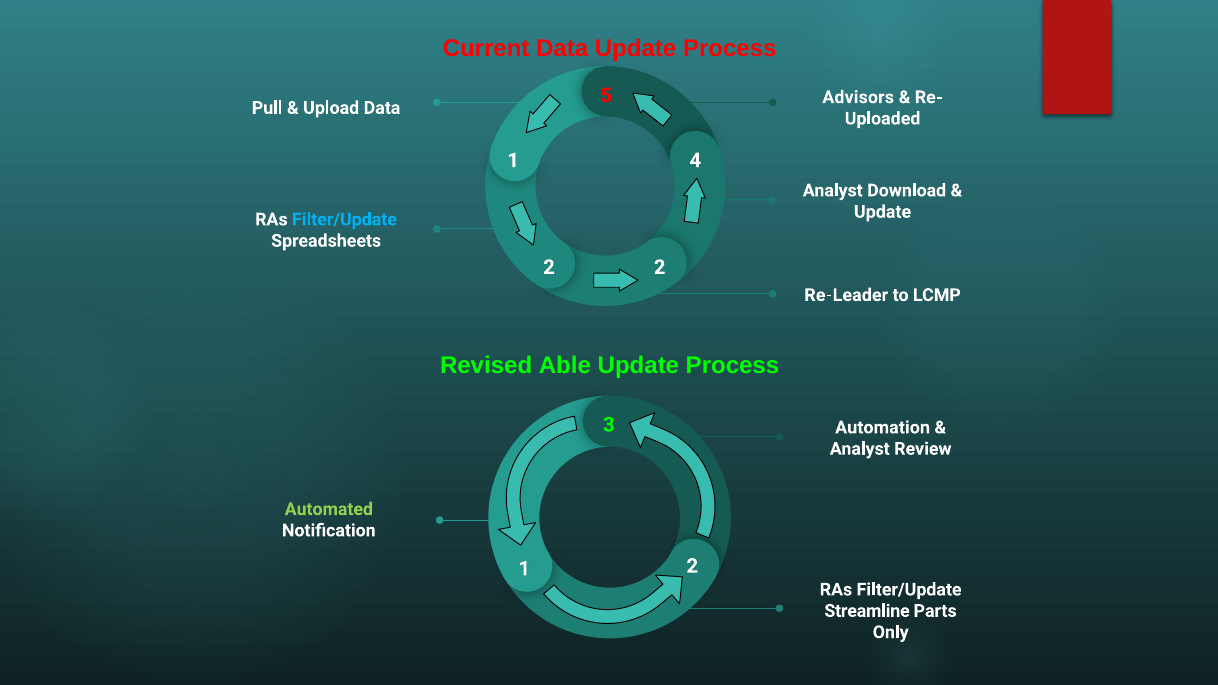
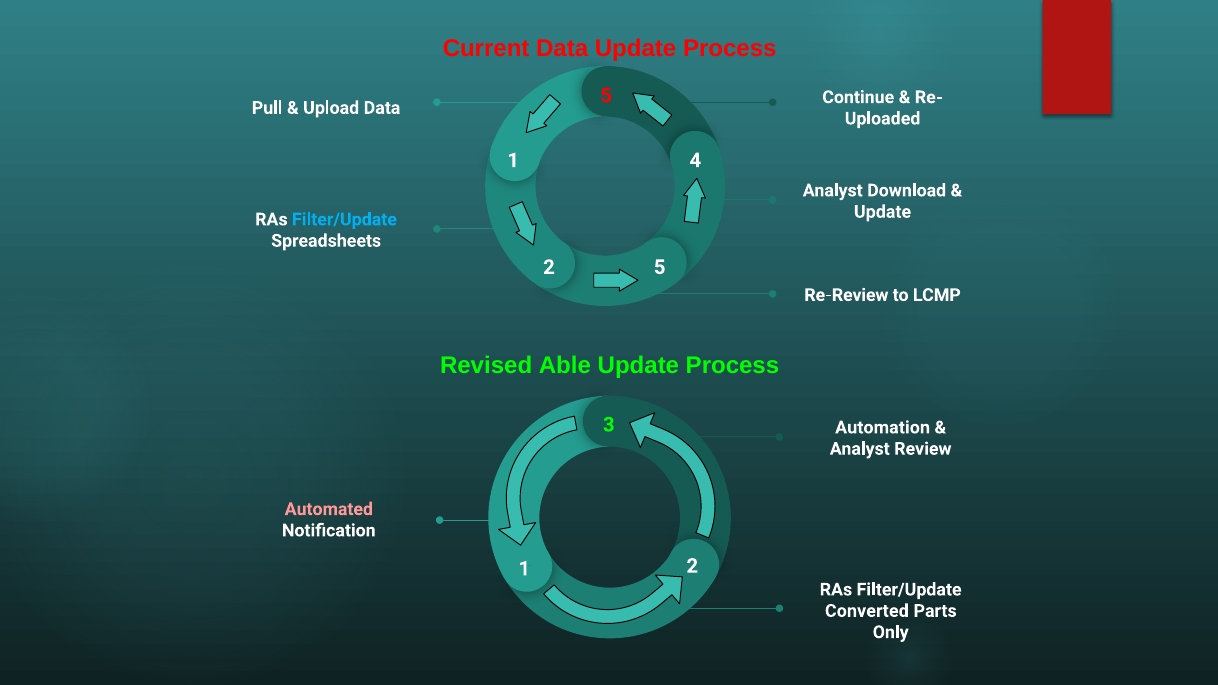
Advisors: Advisors -> Continue
2 2: 2 -> 5
Re-Leader: Re-Leader -> Re-Review
Automated colour: light green -> pink
Streamline: Streamline -> Converted
